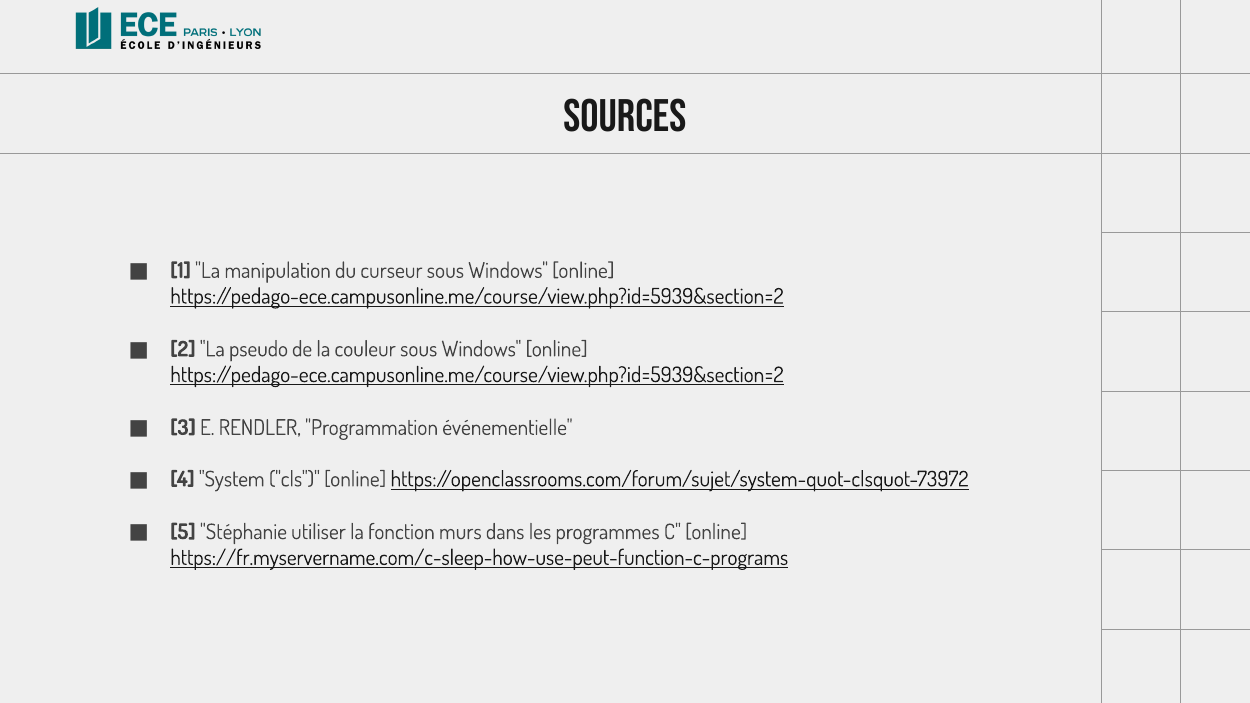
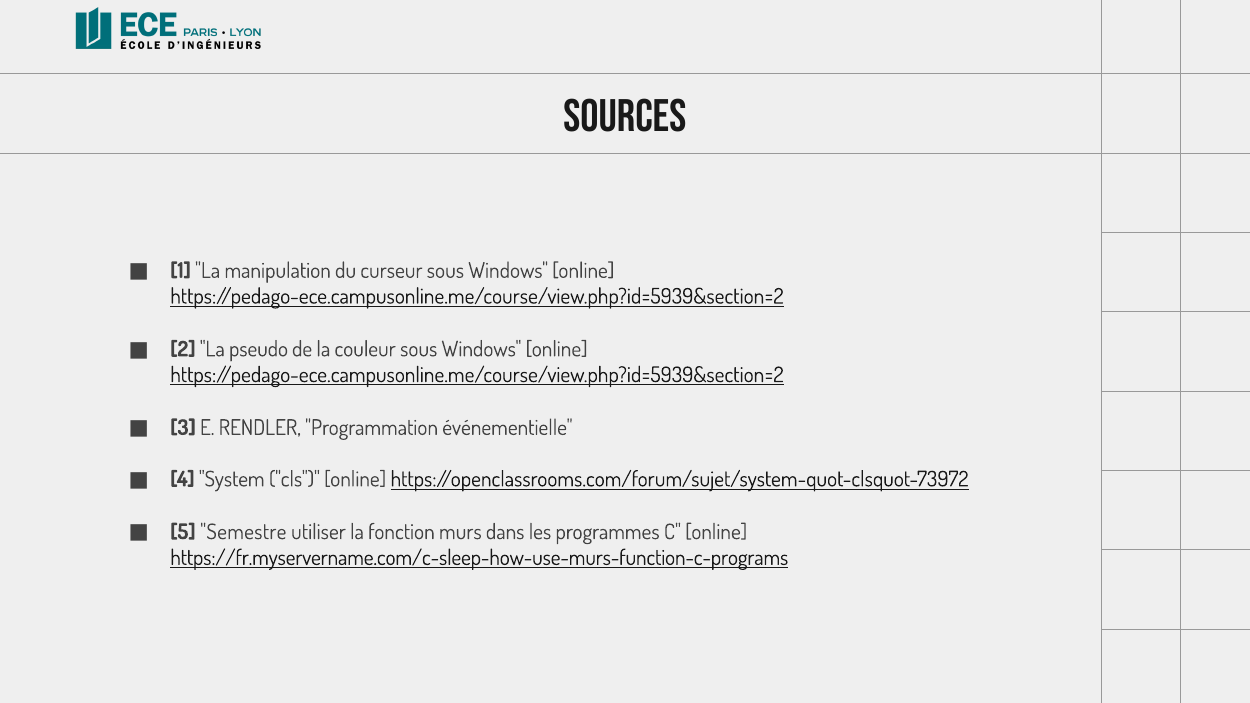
Stéphanie: Stéphanie -> Semestre
https://fr.myservername.com/c-sleep-how-use-peut-function-c-programs: https://fr.myservername.com/c-sleep-how-use-peut-function-c-programs -> https://fr.myservername.com/c-sleep-how-use-murs-function-c-programs
